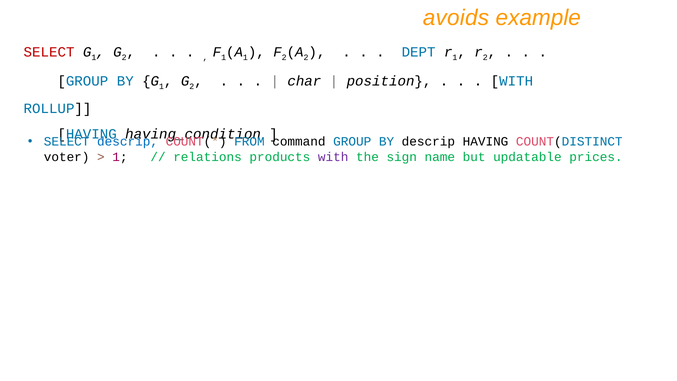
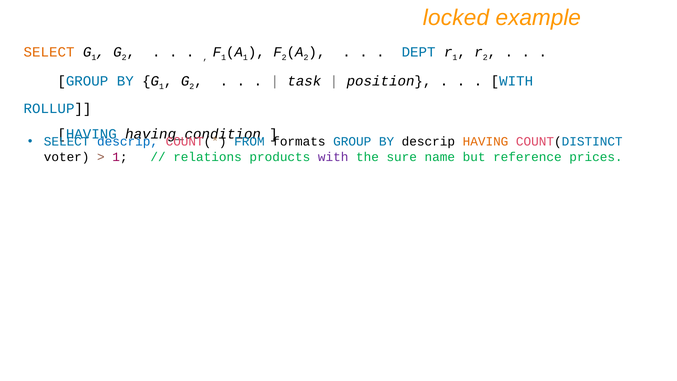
avoids: avoids -> locked
SELECT at (49, 52) colour: red -> orange
char: char -> task
command: command -> formats
HAVING at (486, 142) colour: black -> orange
sign: sign -> sure
updatable: updatable -> reference
